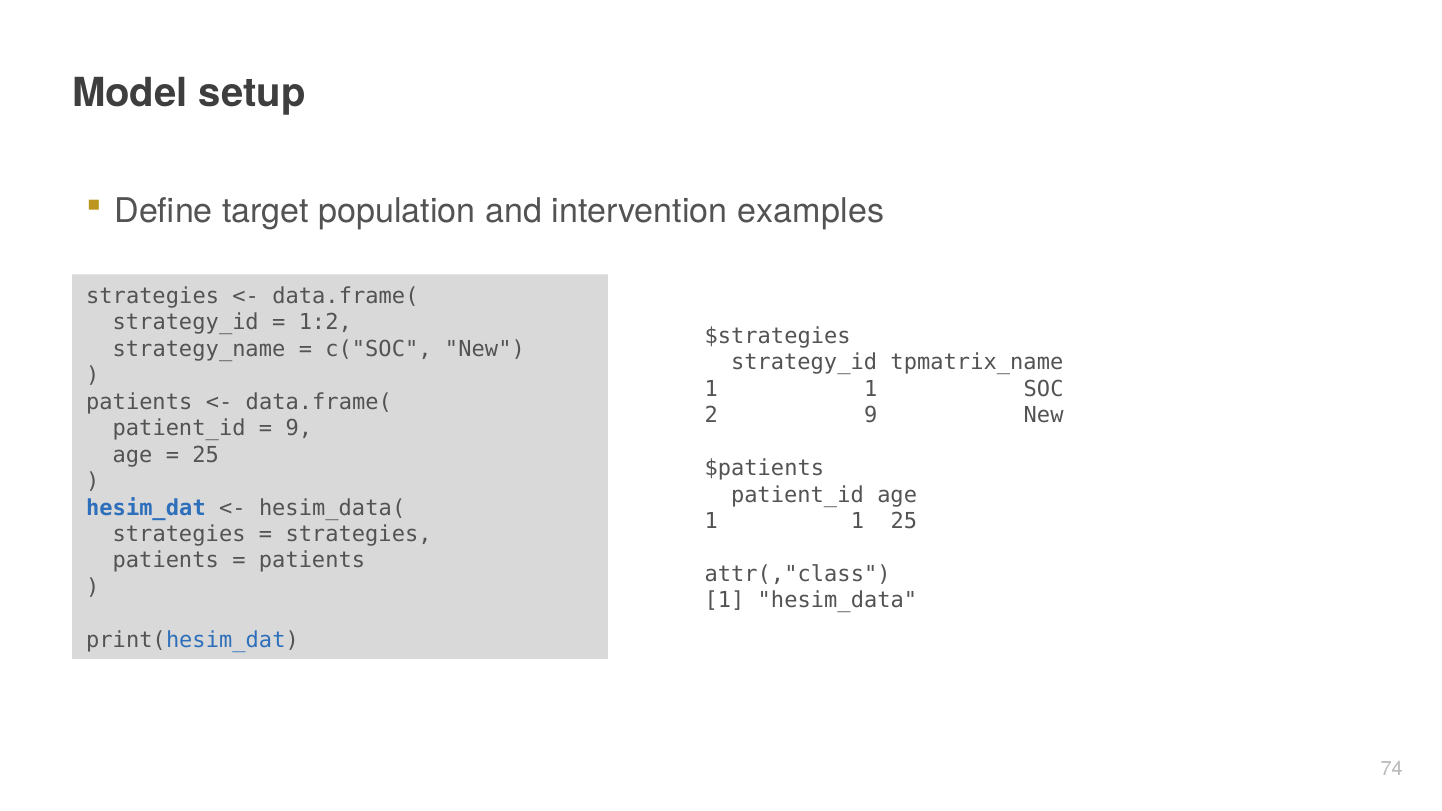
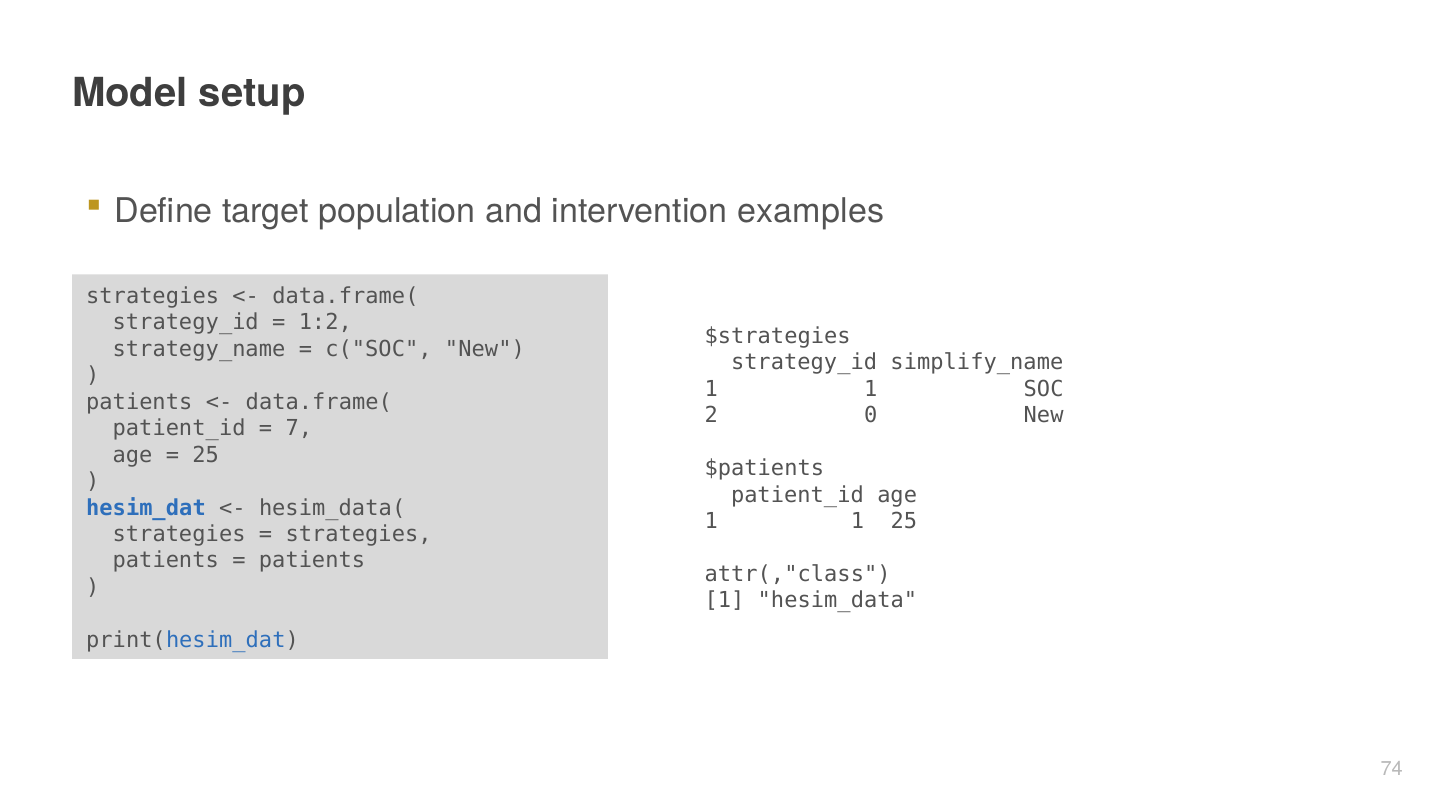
tpmatrix_name: tpmatrix_name -> simplify_name
2 9: 9 -> 0
9 at (299, 429): 9 -> 7
